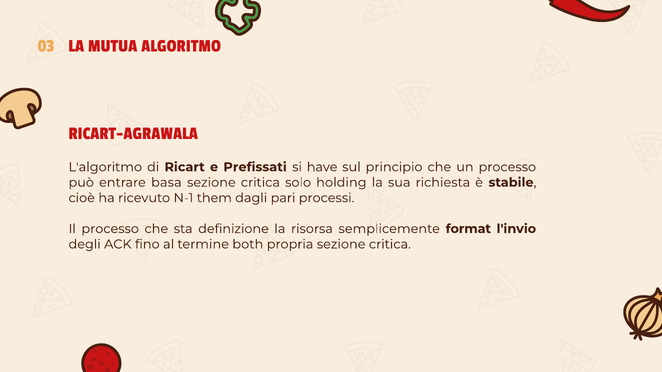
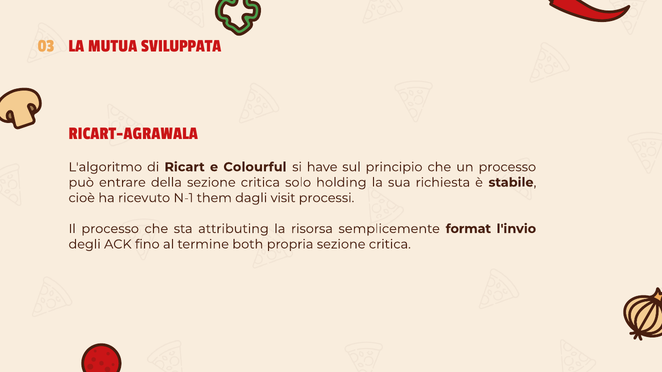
ALGORITMO: ALGORITMO -> SVILUPPATA
Prefissati: Prefissati -> Colourful
basa: basa -> della
pari: pari -> visit
definizione: definizione -> attributing
